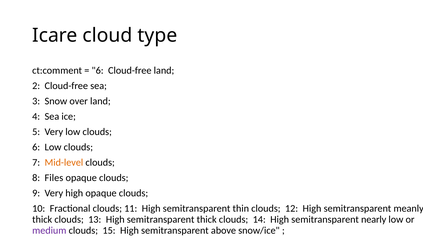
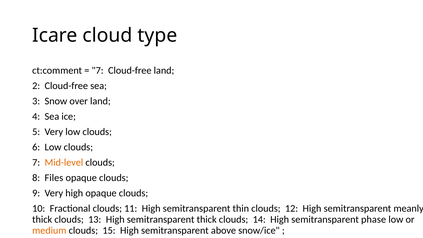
6 at (98, 70): 6 -> 7
nearly: nearly -> phase
medium colour: purple -> orange
